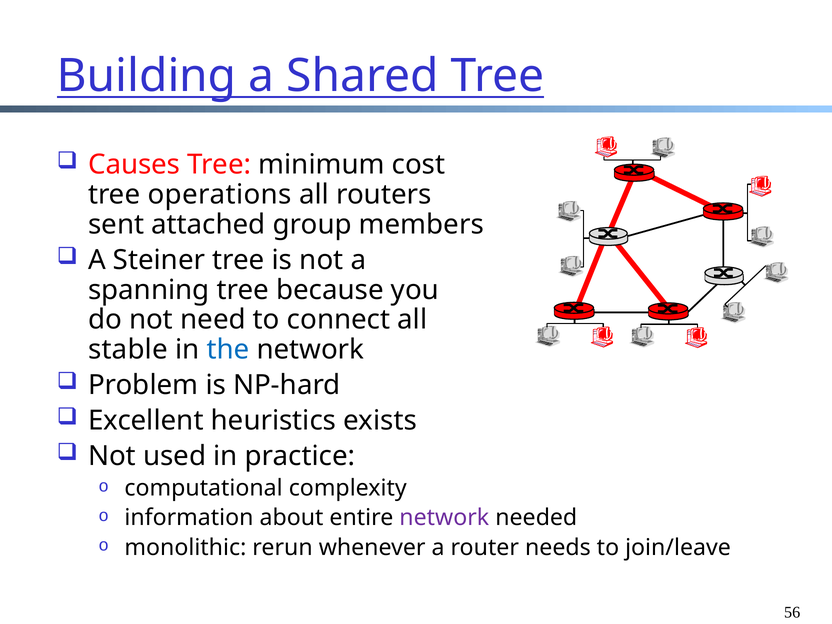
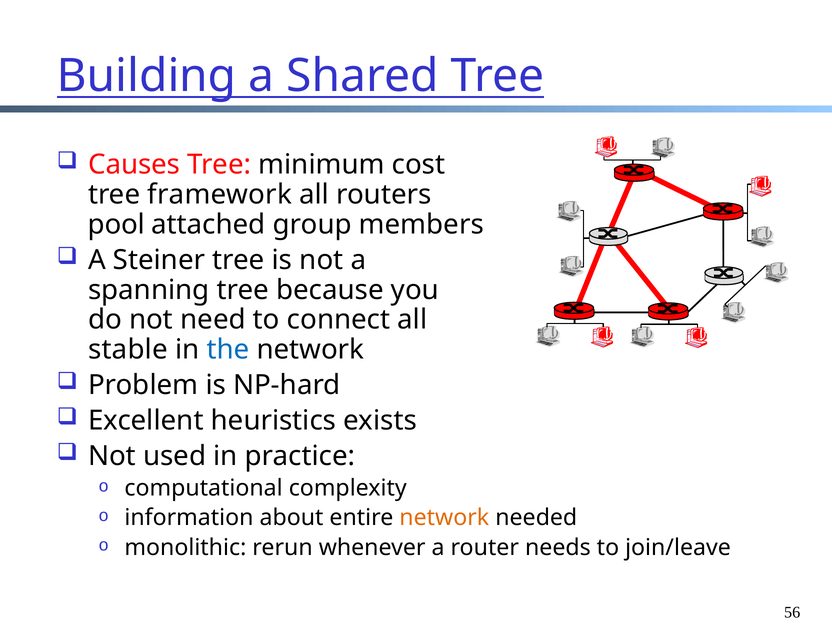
operations: operations -> framework
sent: sent -> pool
network at (444, 518) colour: purple -> orange
